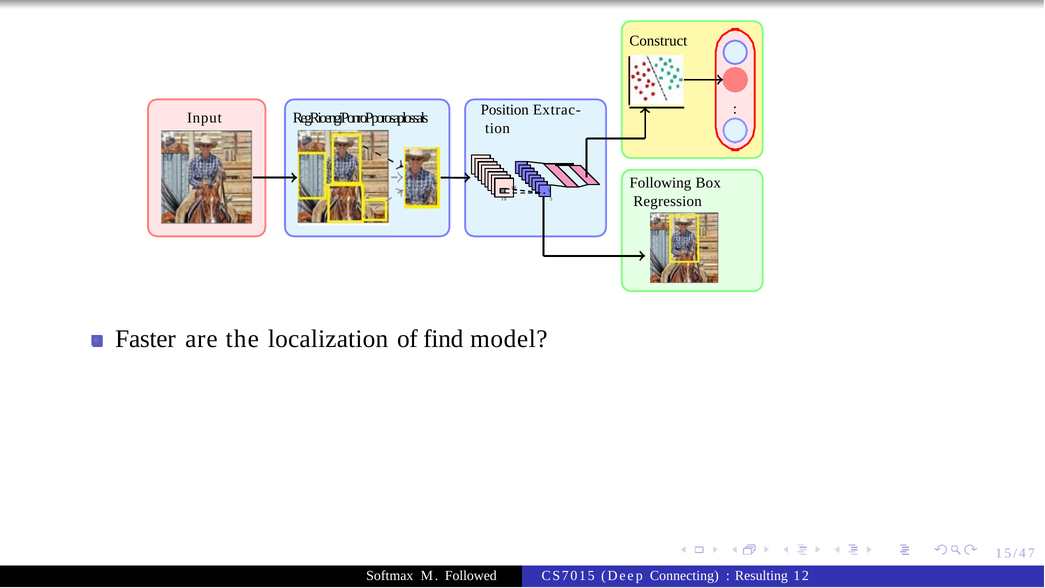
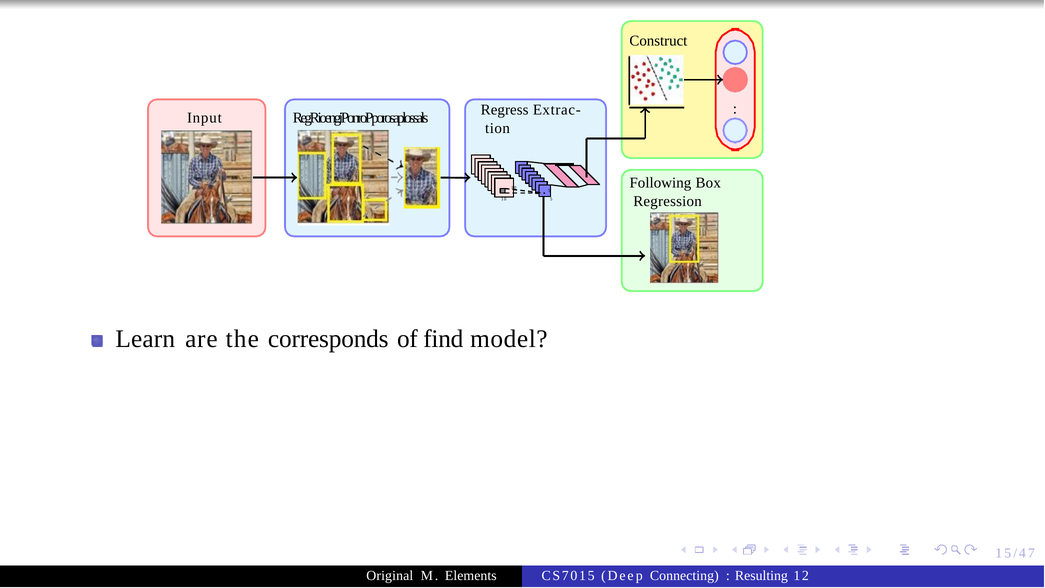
Position: Position -> Regress
Faster: Faster -> Learn
localization: localization -> corresponds
Softmax: Softmax -> Original
Followed: Followed -> Elements
